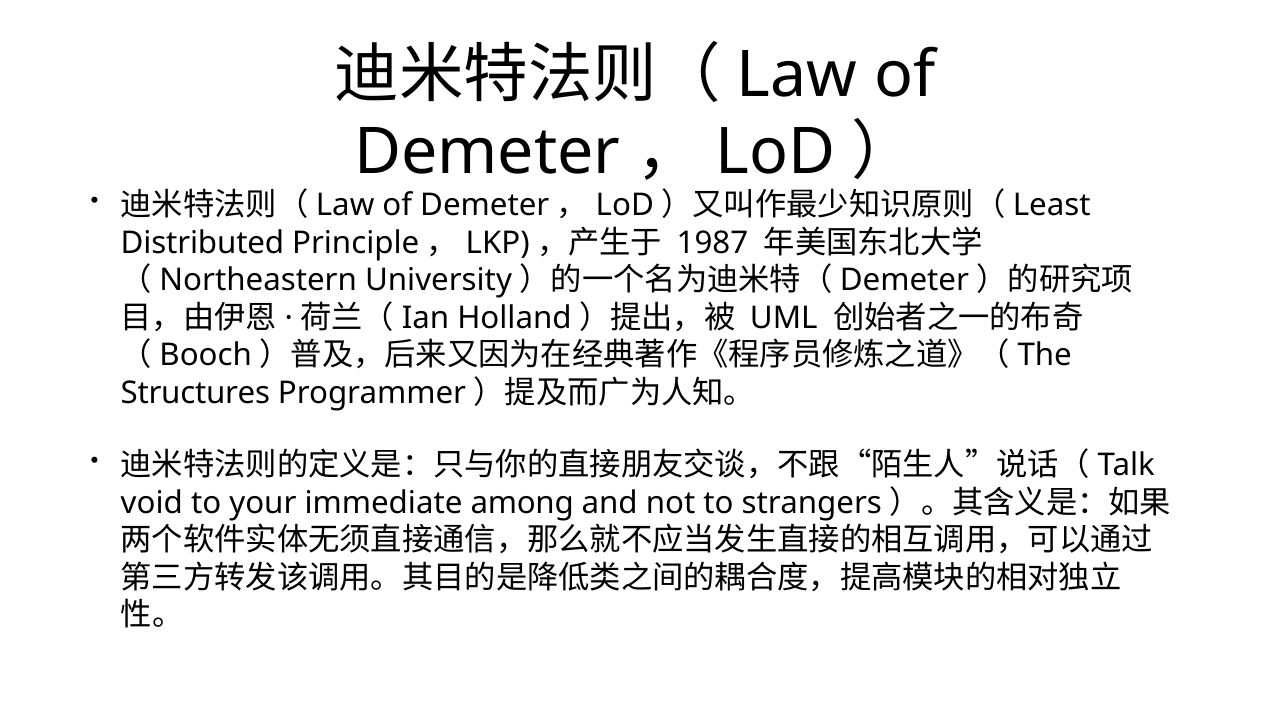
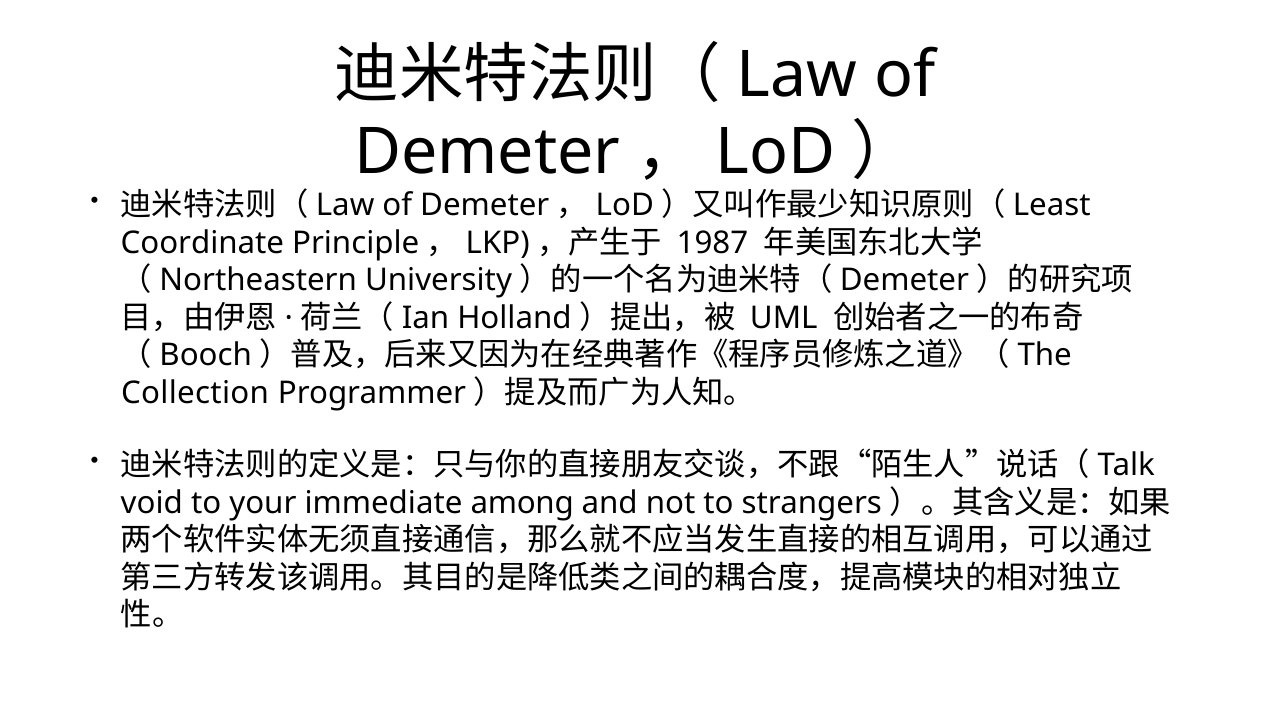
Distributed: Distributed -> Coordinate
Structures: Structures -> Collection
